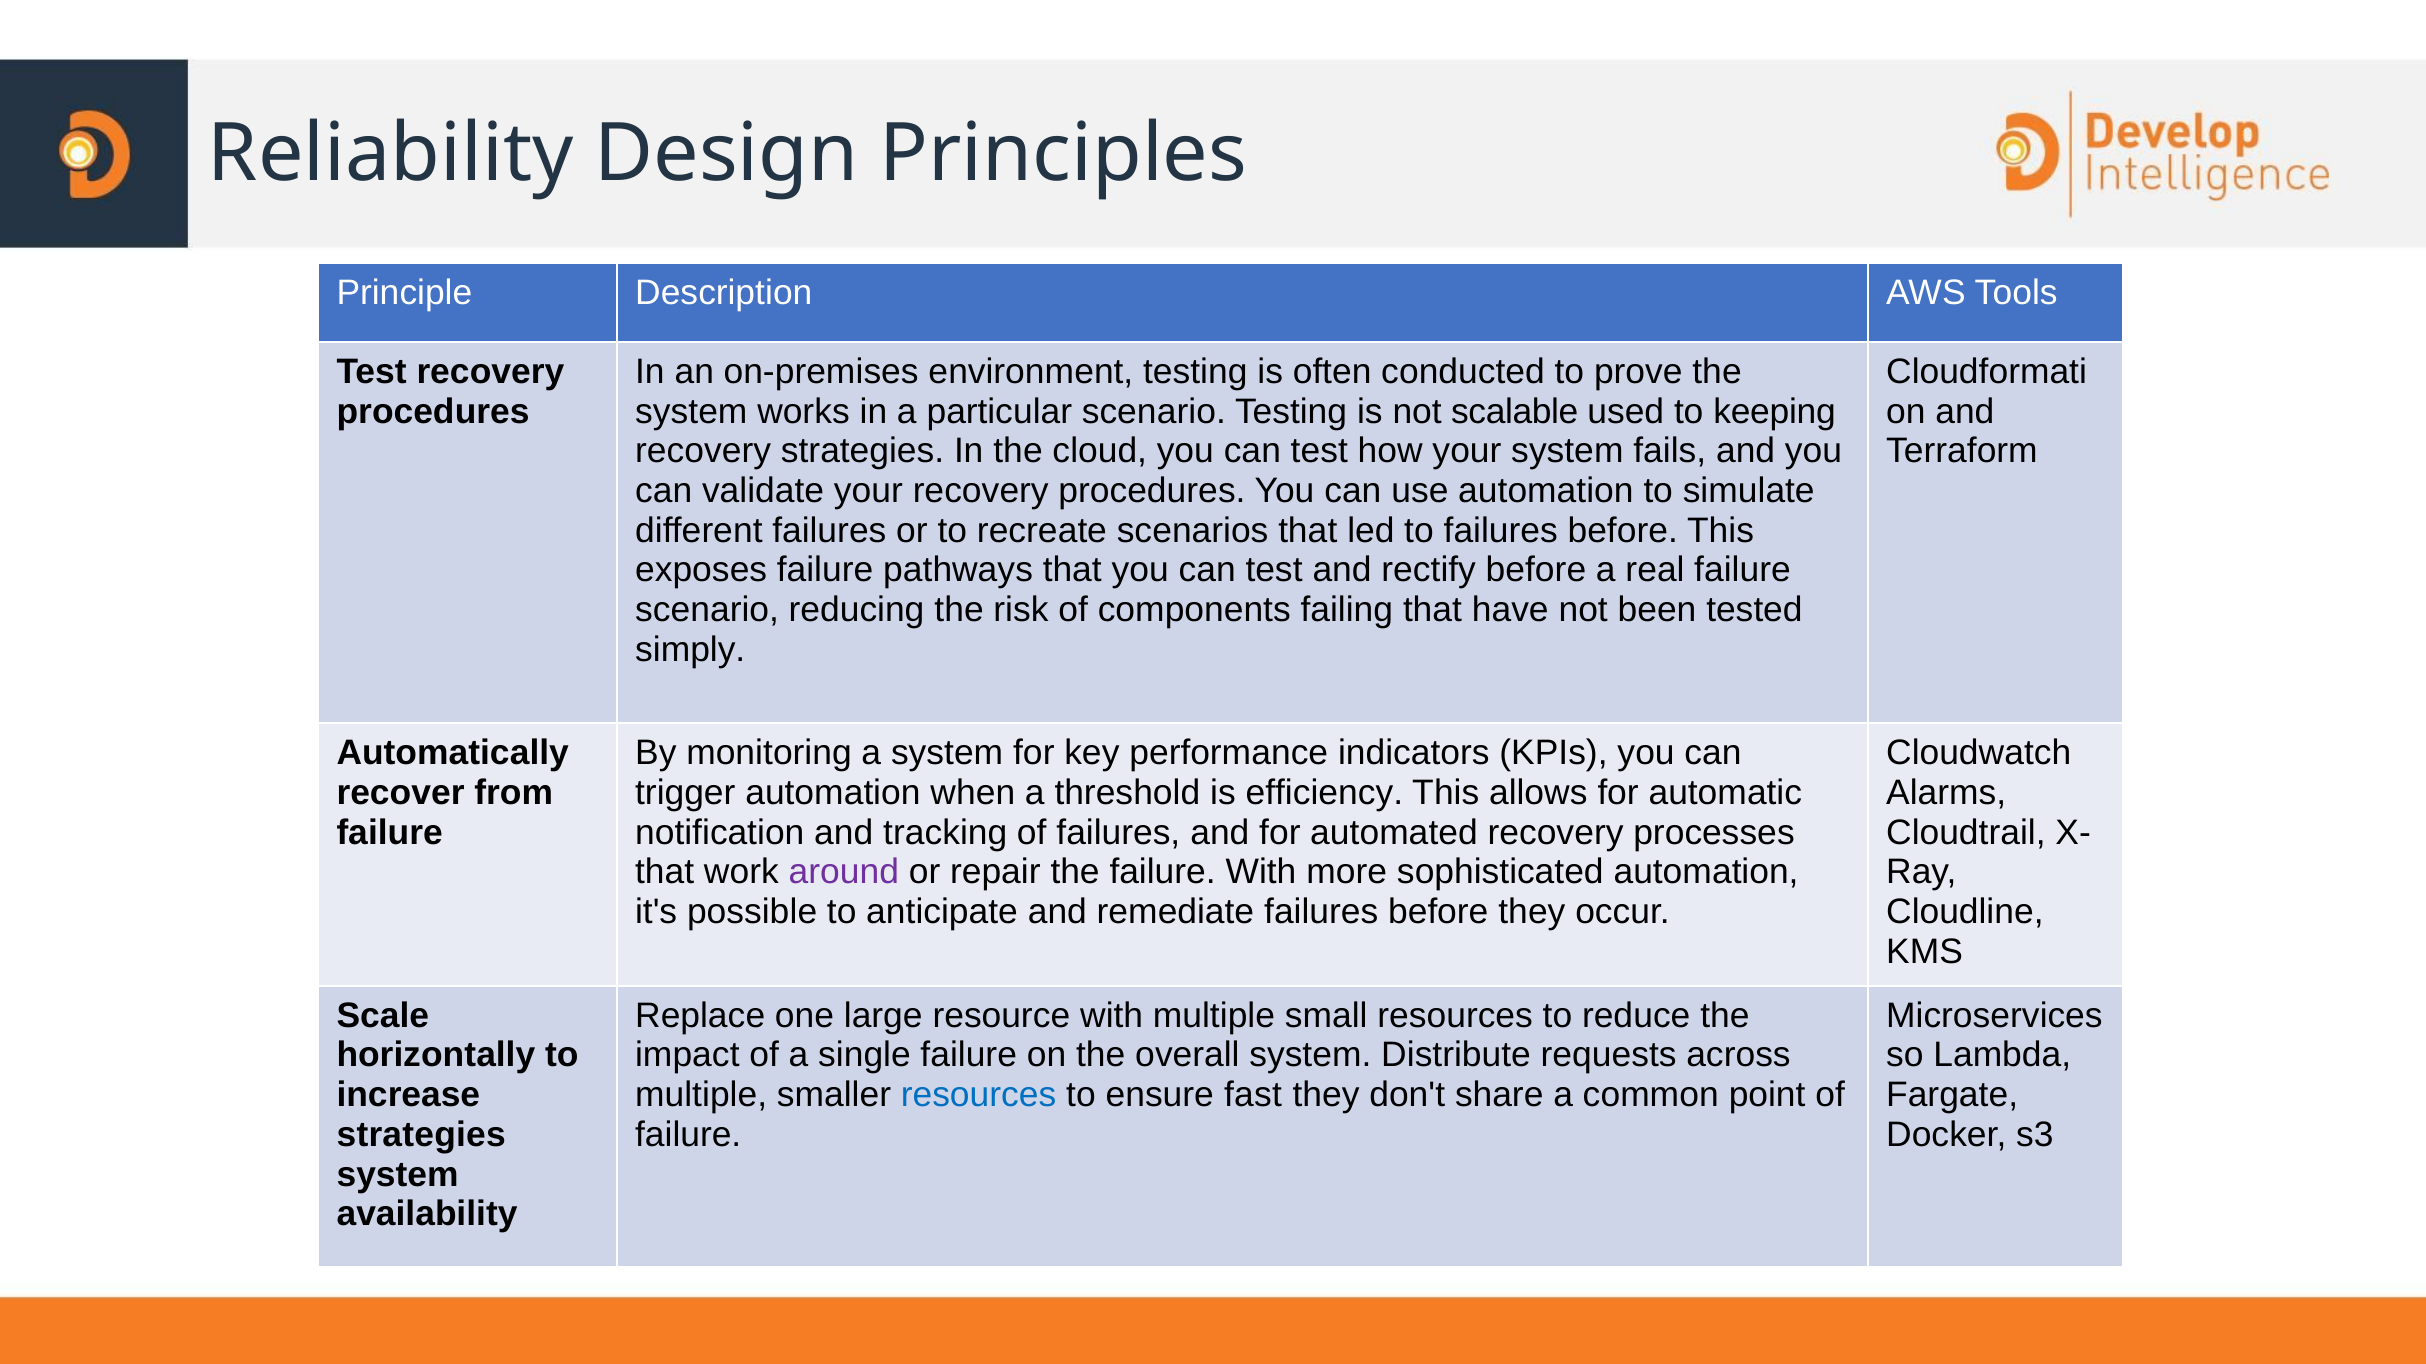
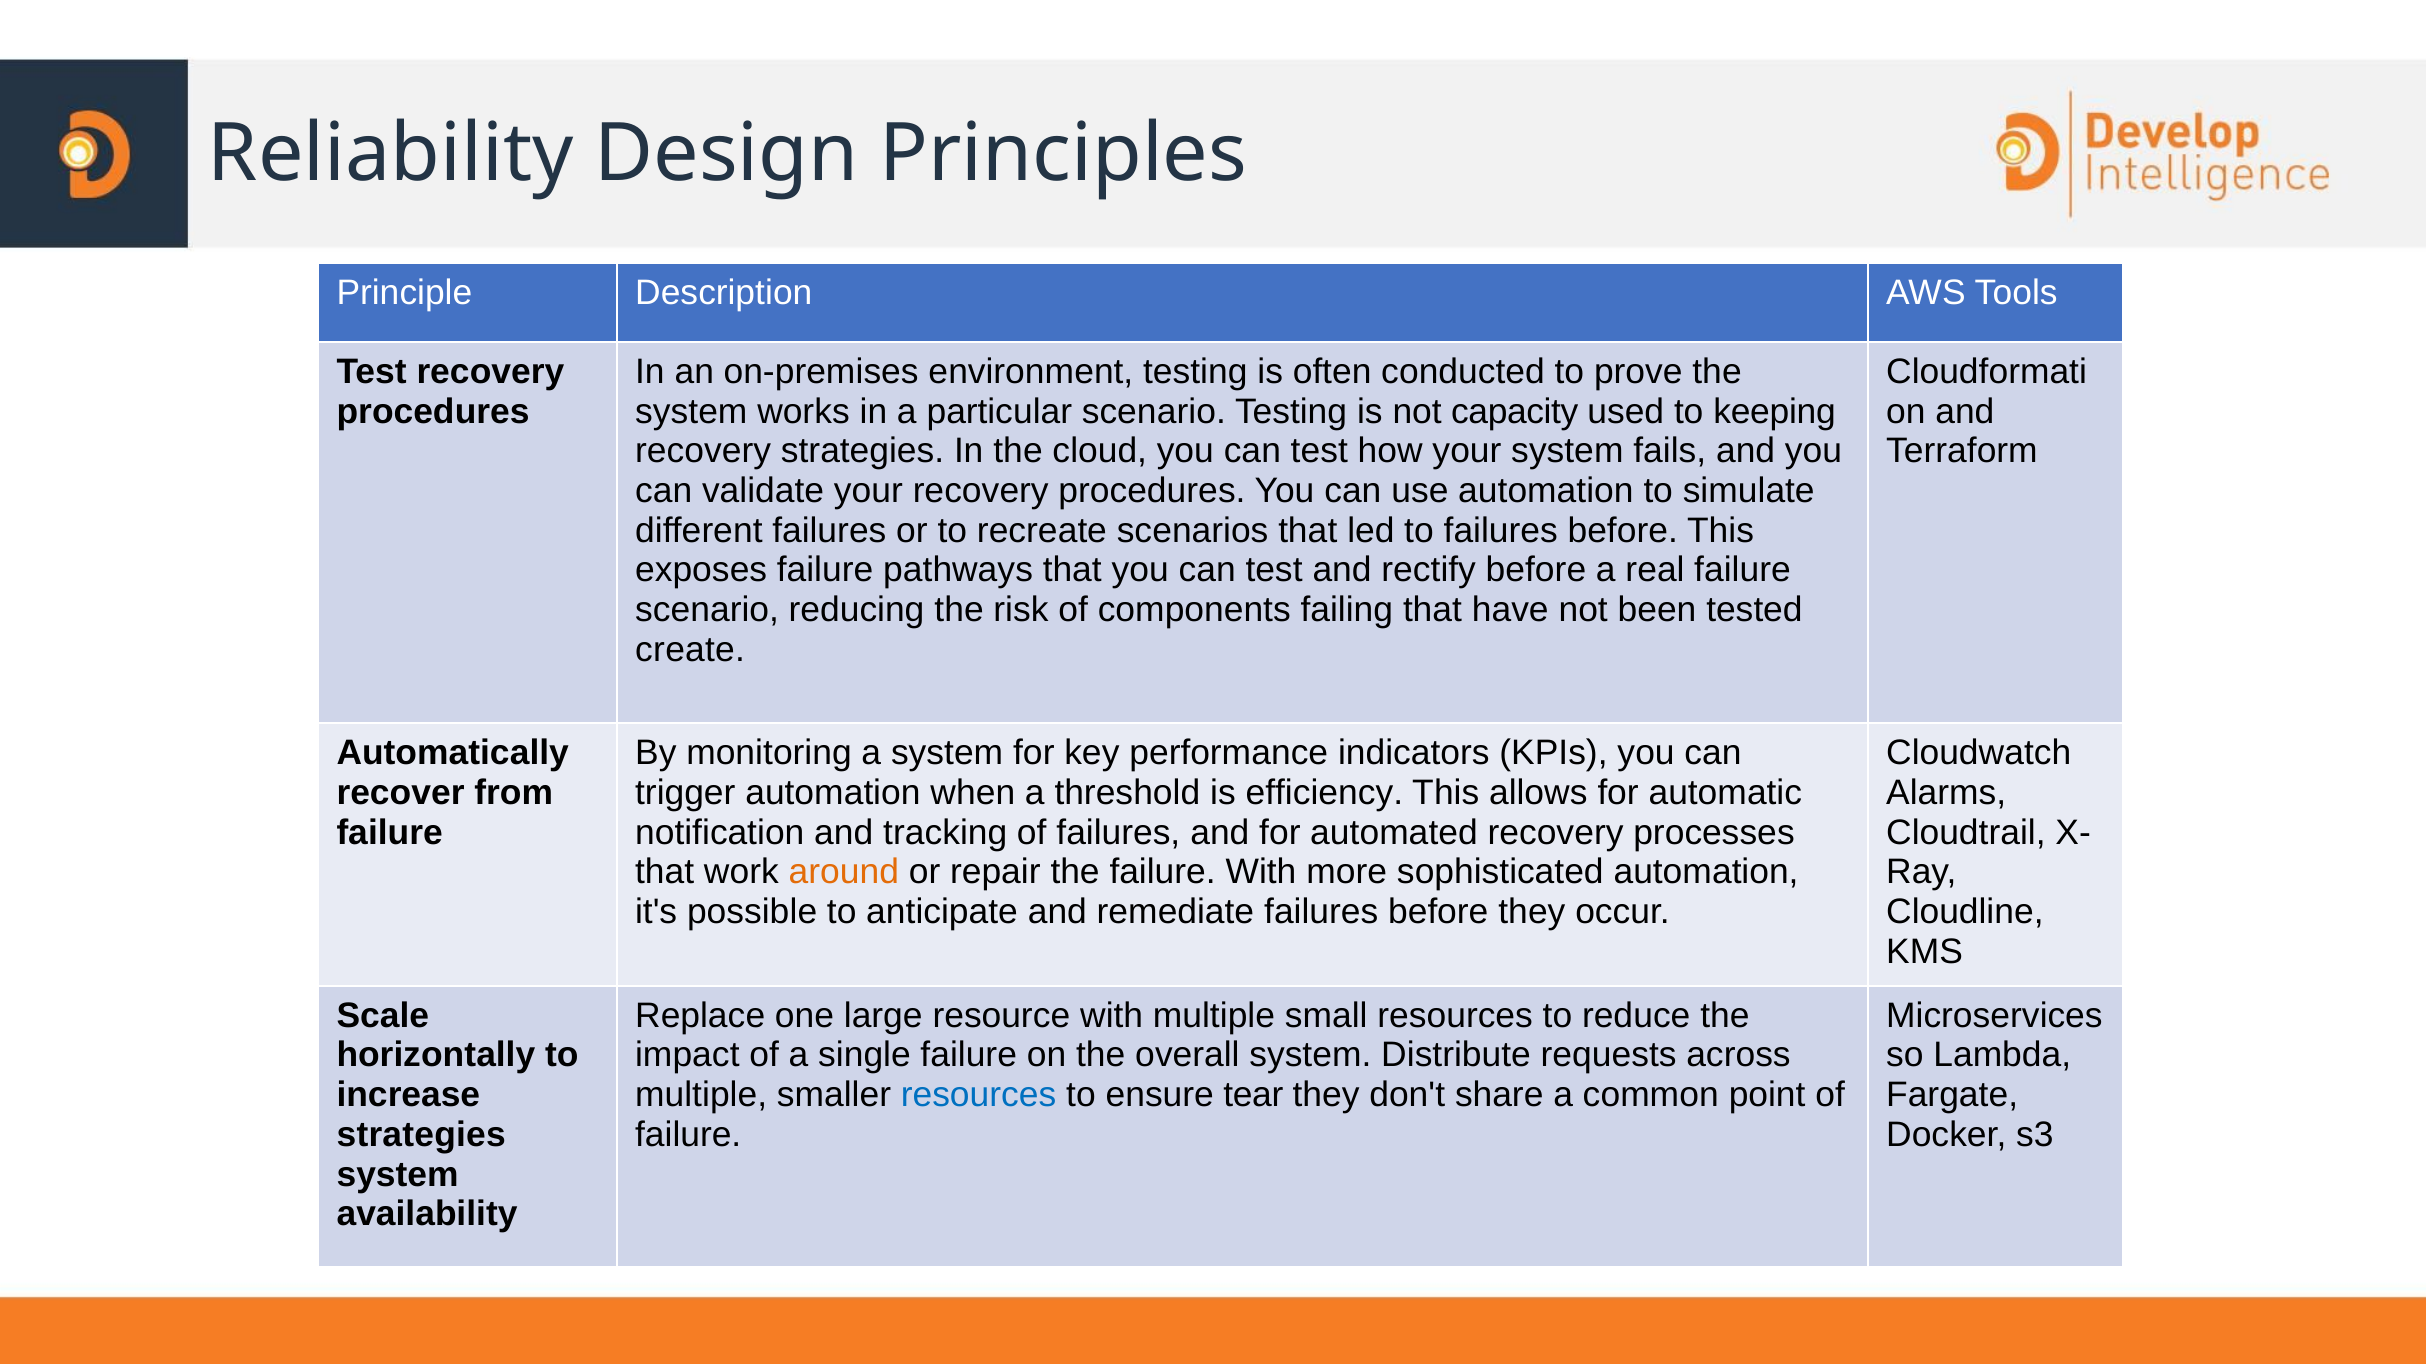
scalable: scalable -> capacity
simply: simply -> create
around colour: purple -> orange
fast: fast -> tear
